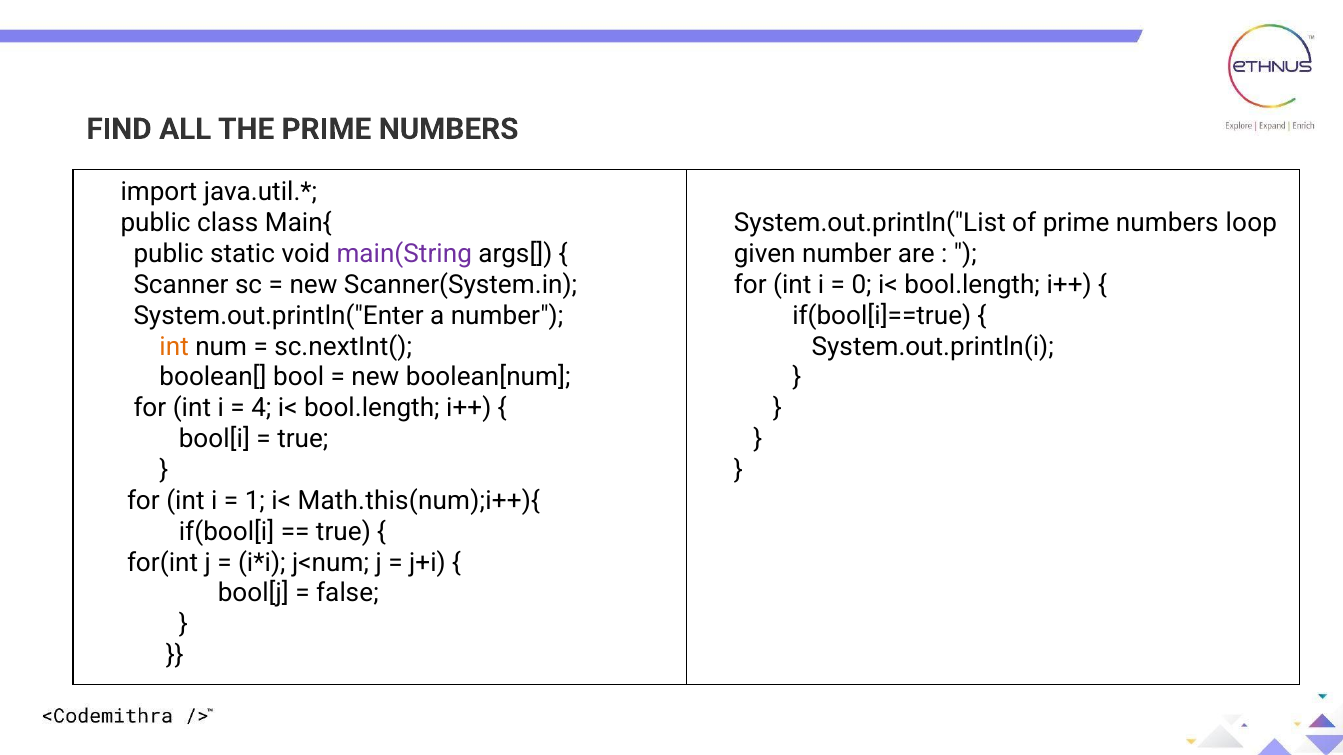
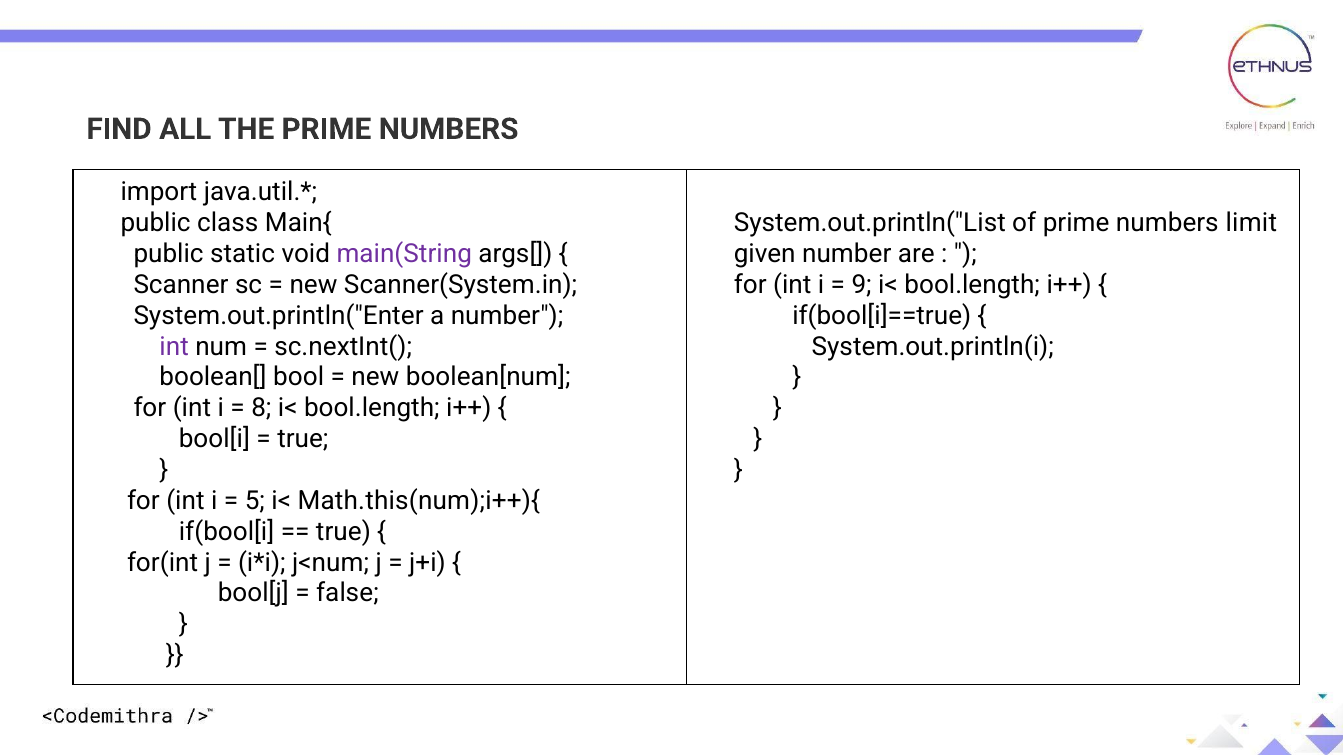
loop: loop -> limit
0: 0 -> 9
int at (174, 347) colour: orange -> purple
4: 4 -> 8
1: 1 -> 5
